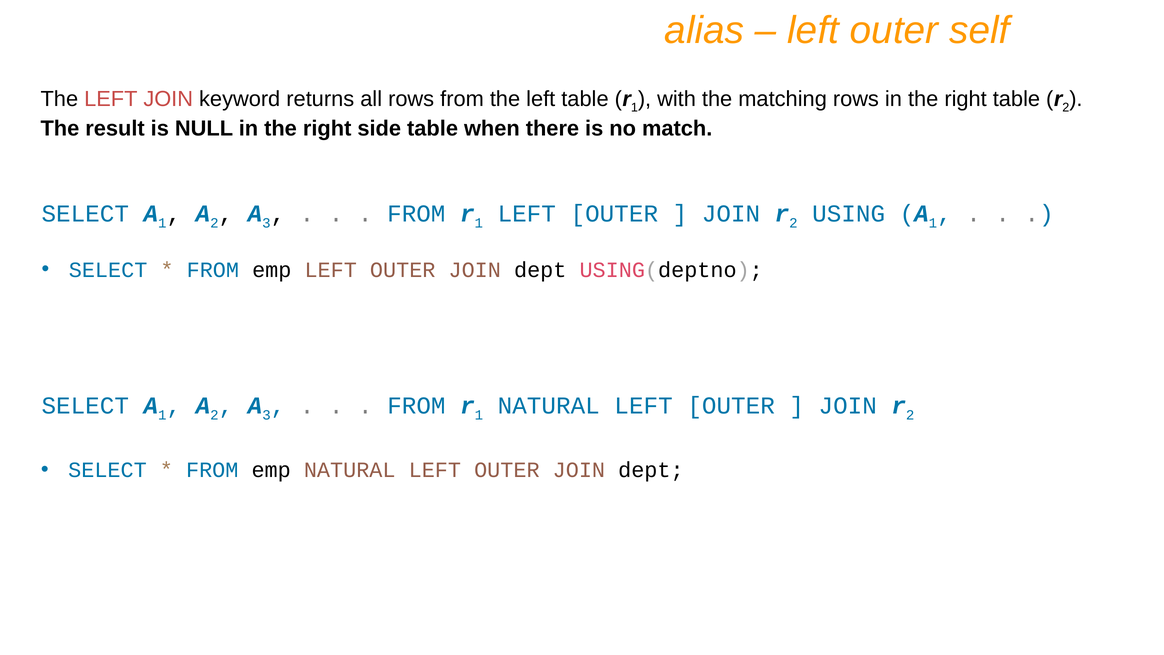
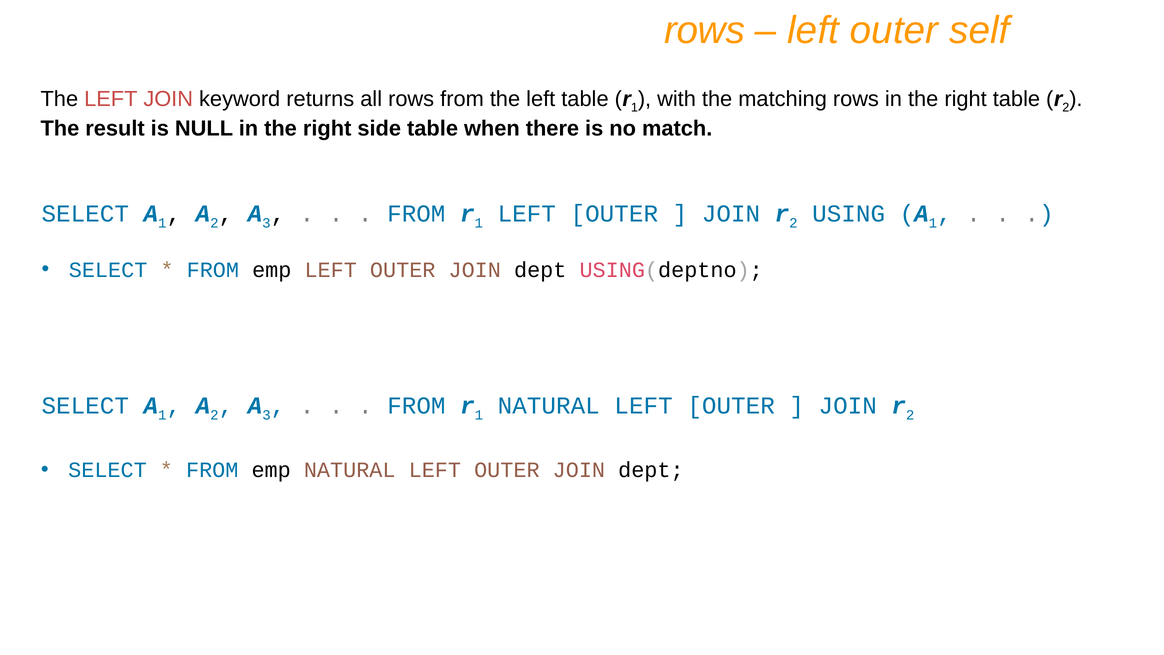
alias at (704, 30): alias -> rows
